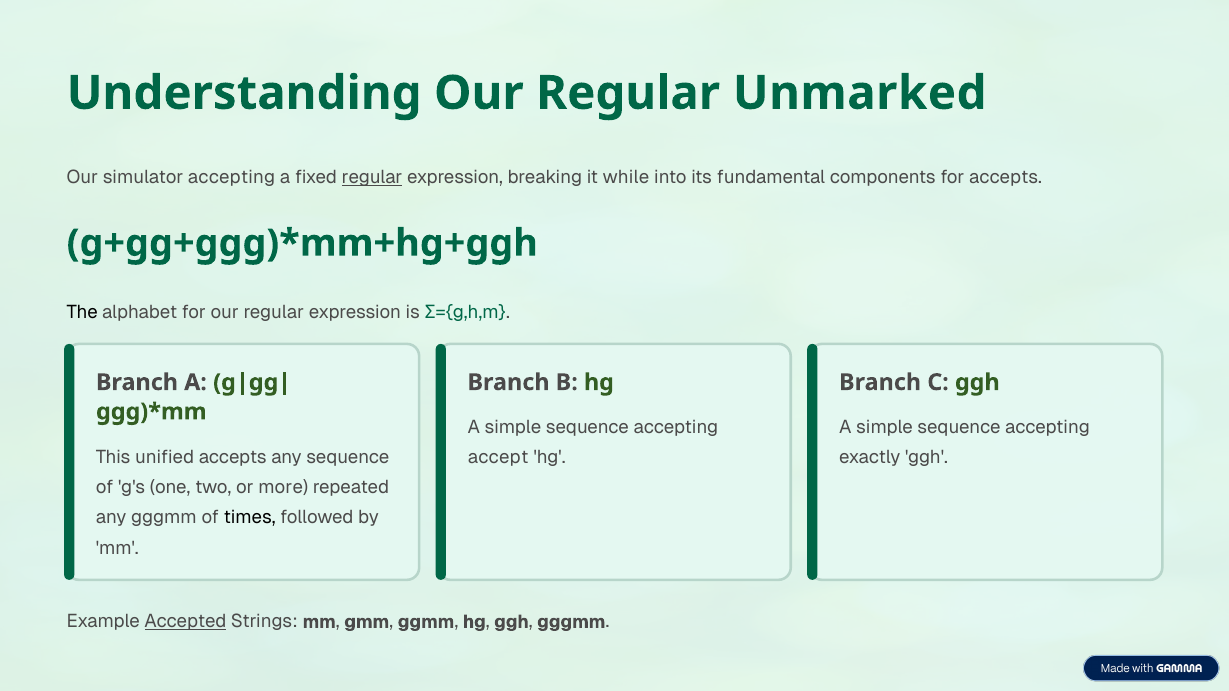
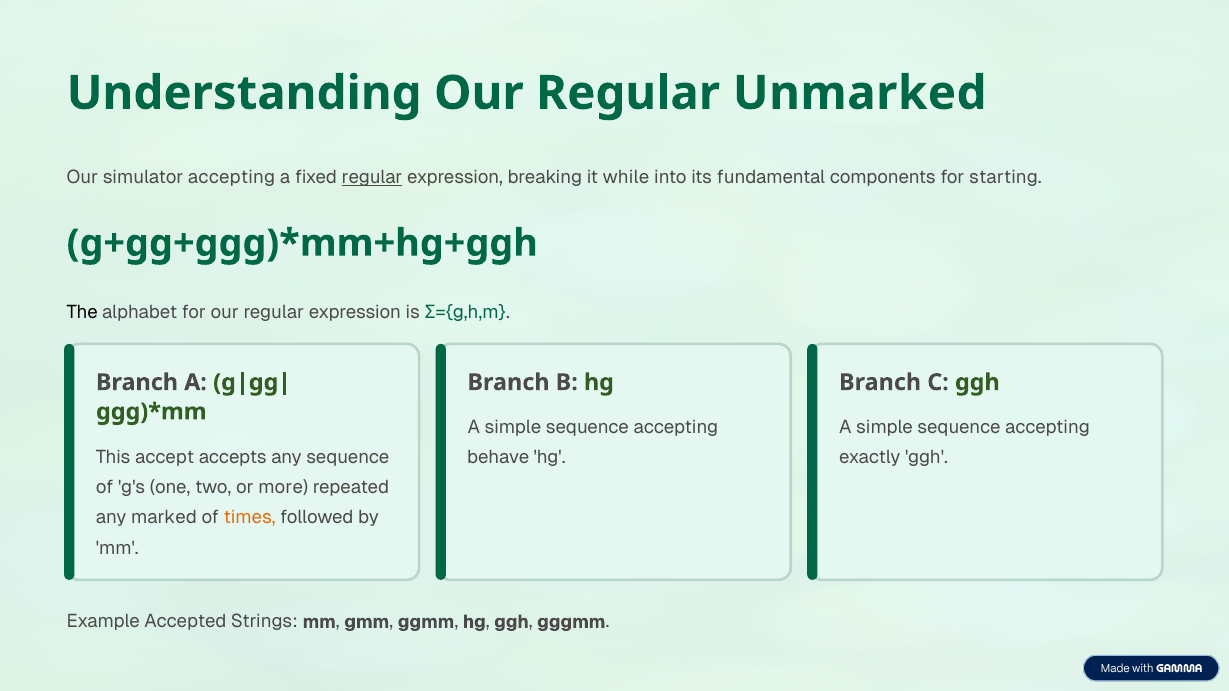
for accepts: accepts -> starting
unified: unified -> accept
accept: accept -> behave
any gggmm: gggmm -> marked
times colour: black -> orange
Accepted underline: present -> none
